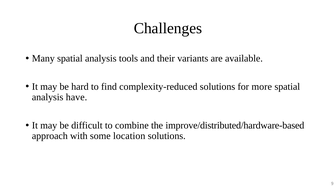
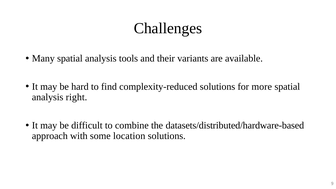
have: have -> right
improve/distributed/hardware-based: improve/distributed/hardware-based -> datasets/distributed/hardware-based
